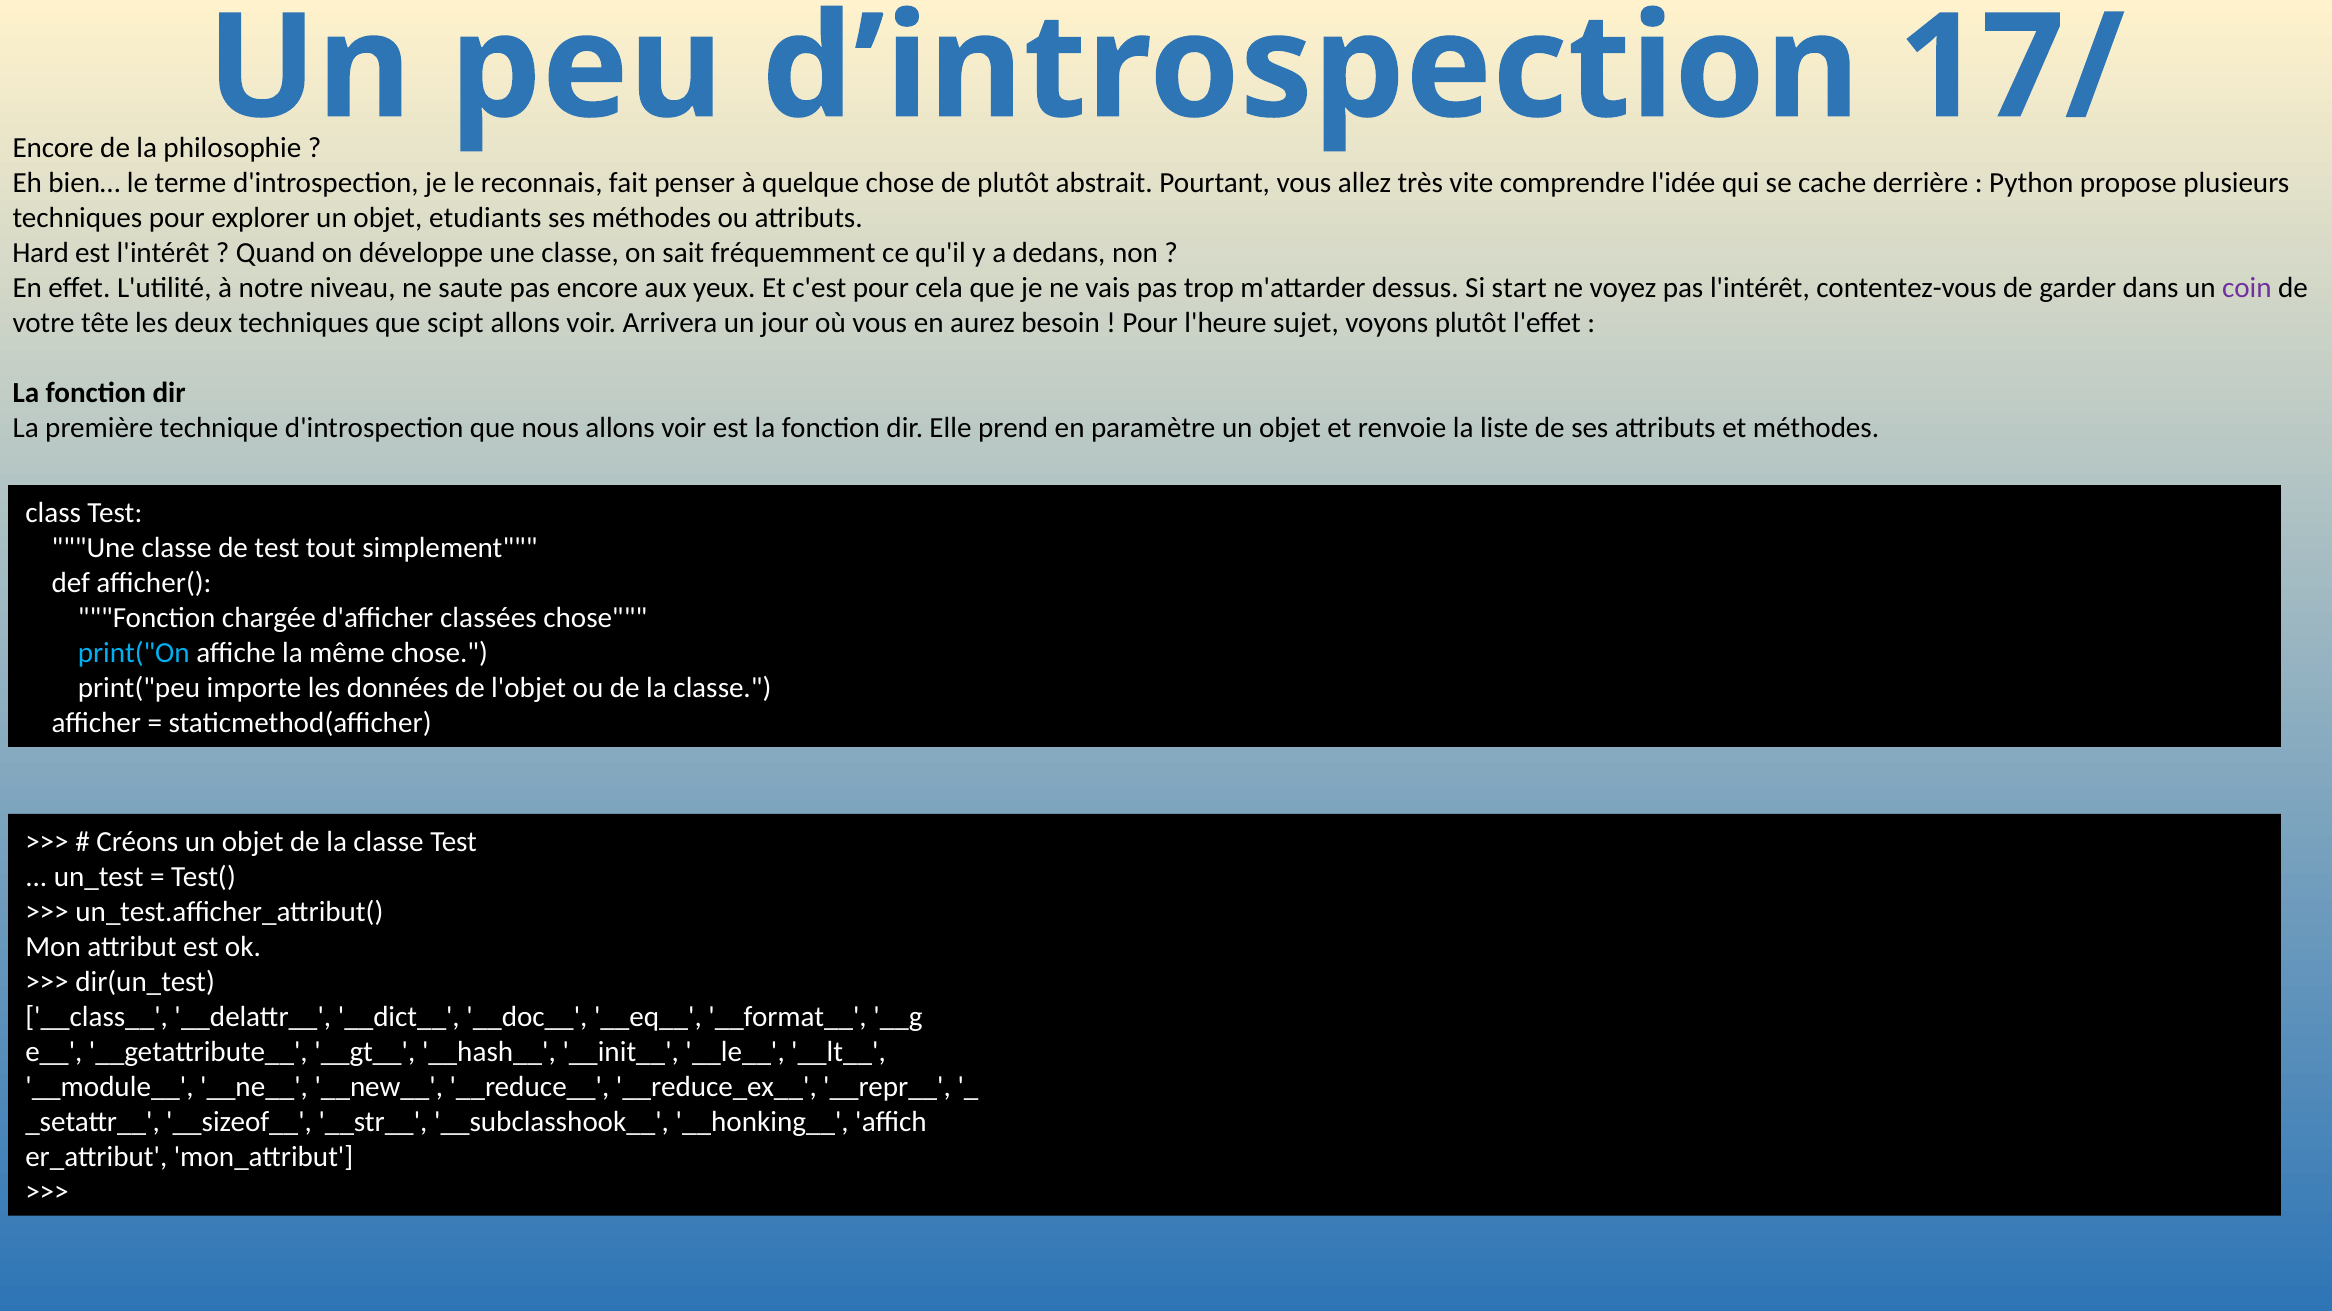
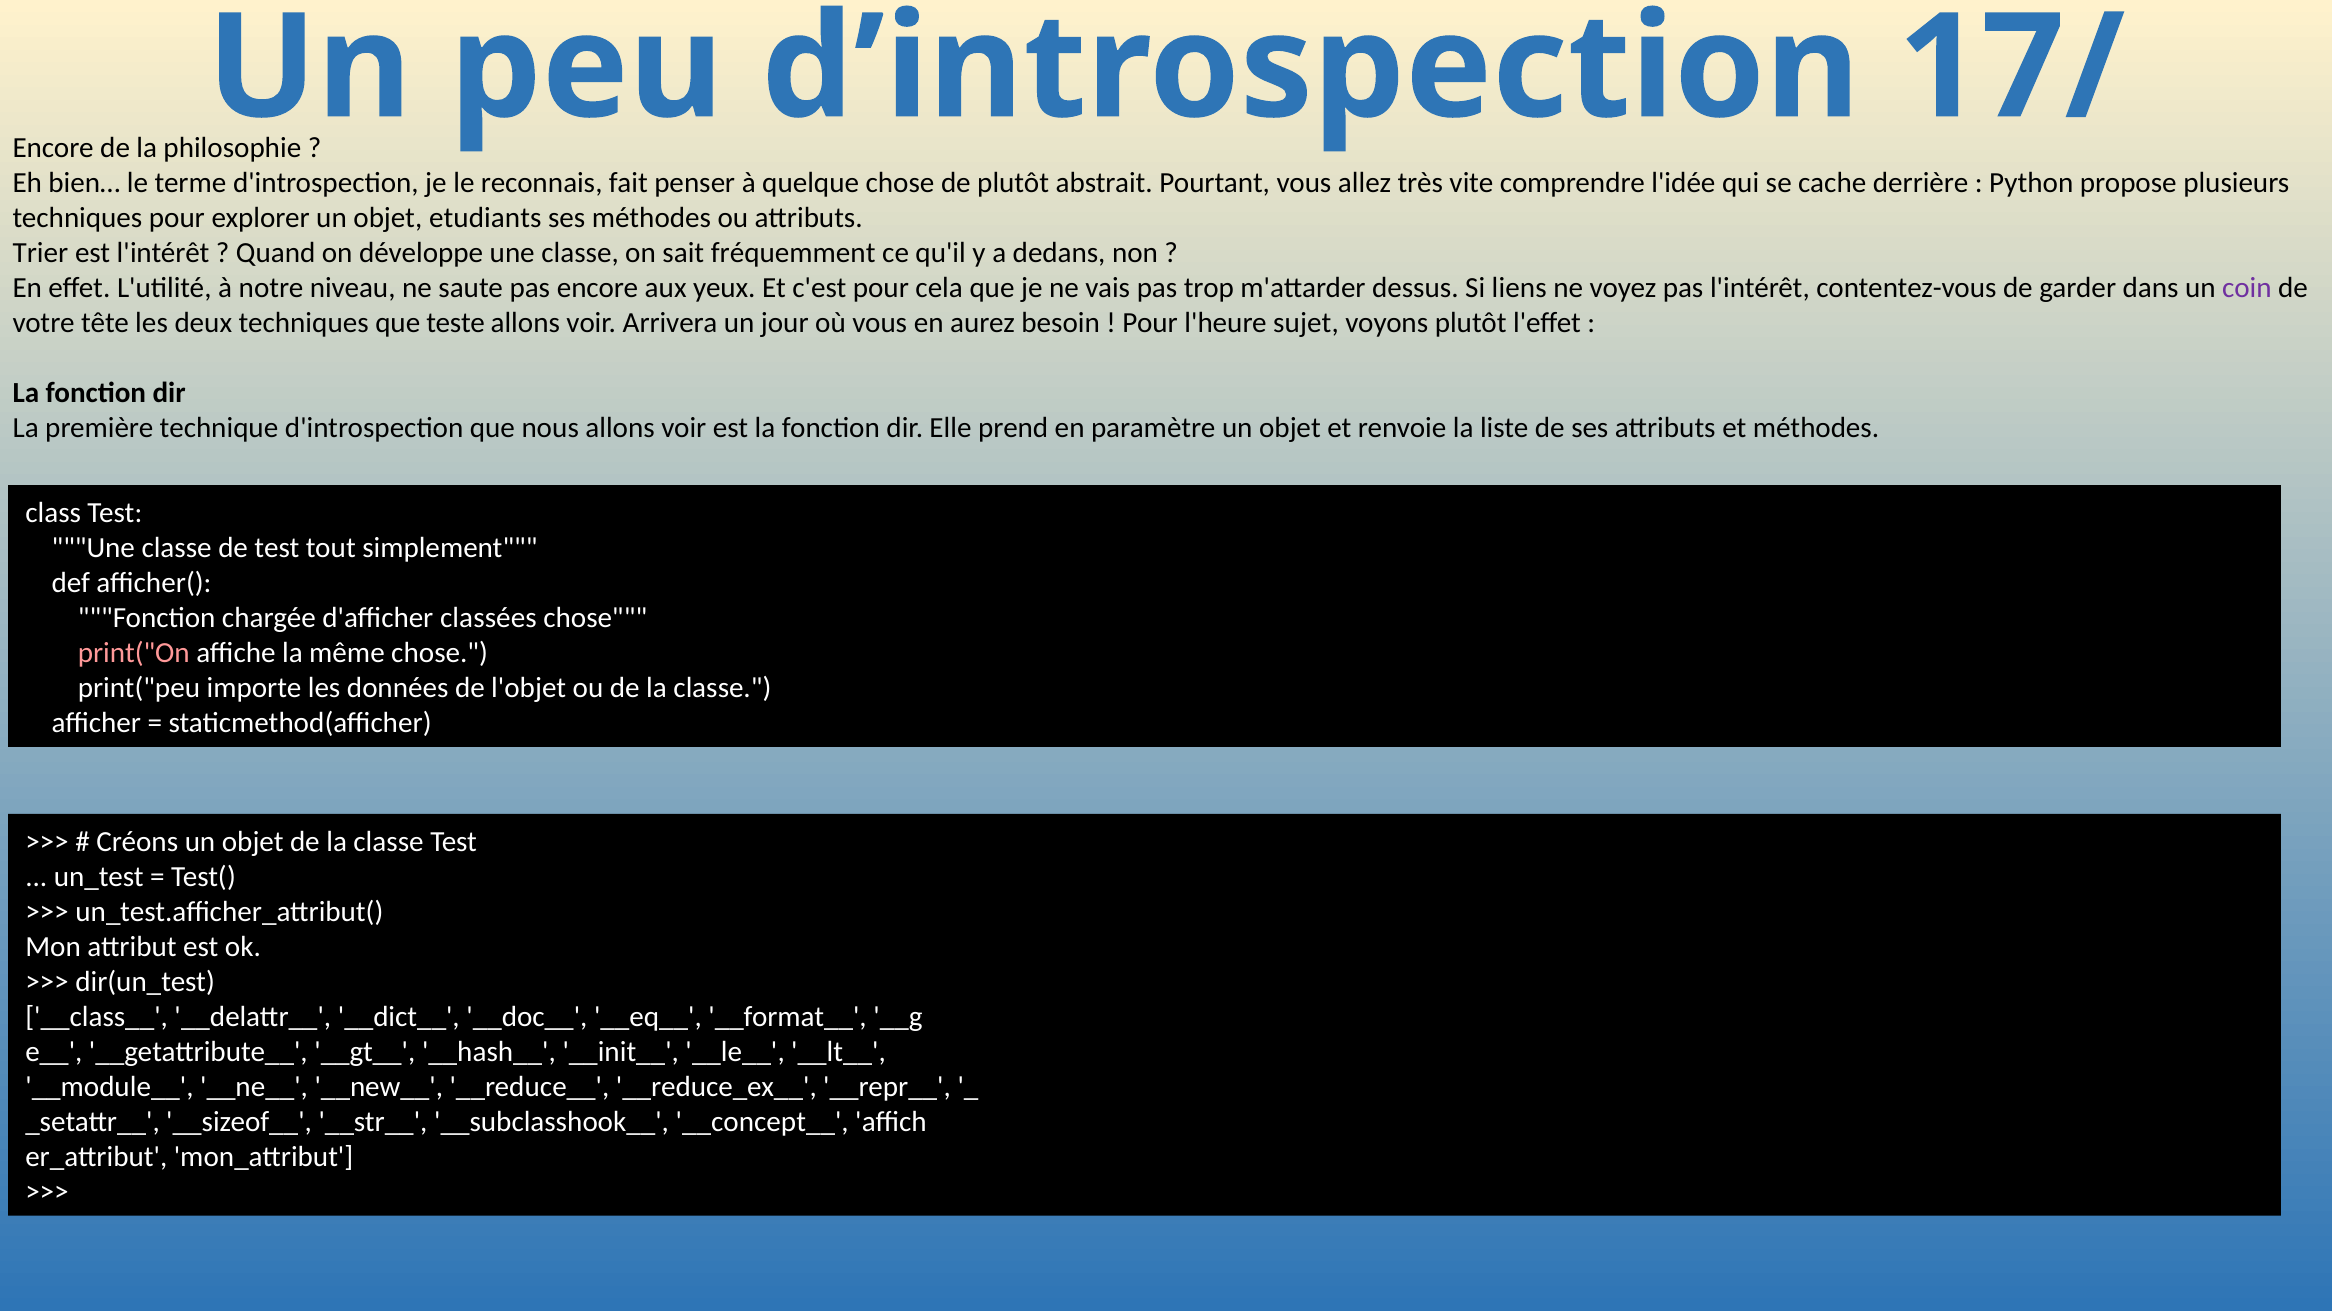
Hard: Hard -> Trier
start: start -> liens
scipt: scipt -> teste
print("On colour: light blue -> pink
__honking__: __honking__ -> __concept__
